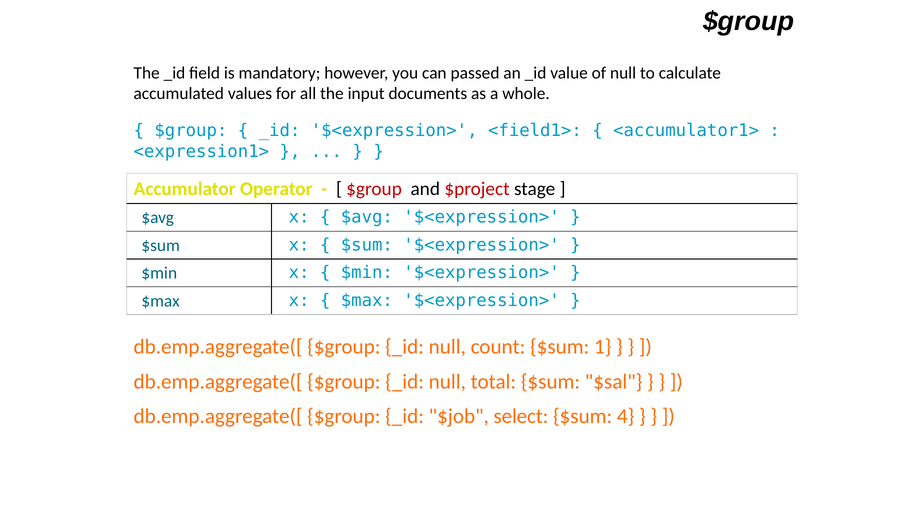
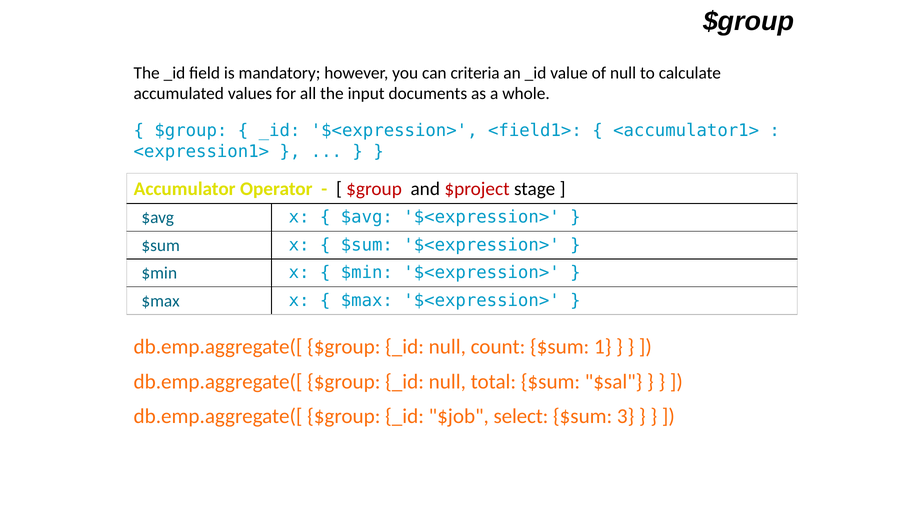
passed: passed -> criteria
4: 4 -> 3
